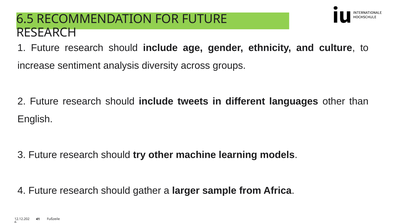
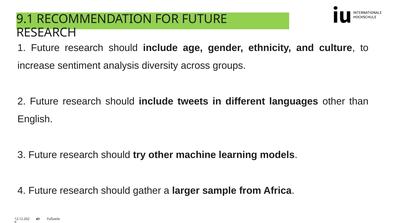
6.5: 6.5 -> 9.1
